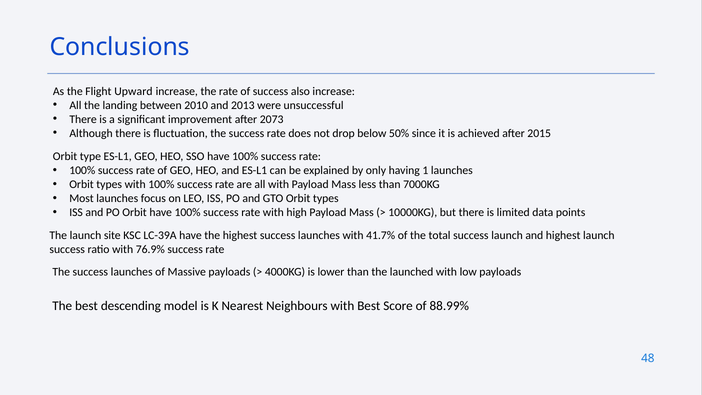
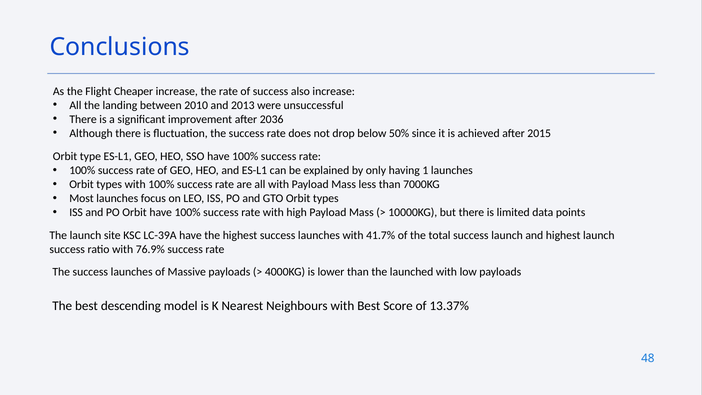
Upward: Upward -> Cheaper
2073: 2073 -> 2036
88.99%: 88.99% -> 13.37%
